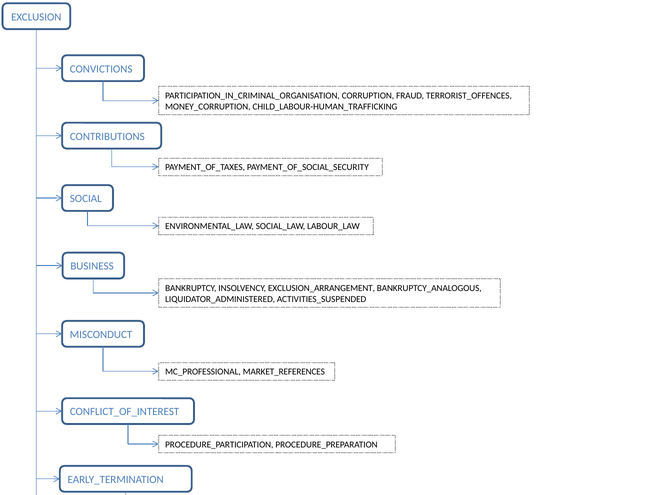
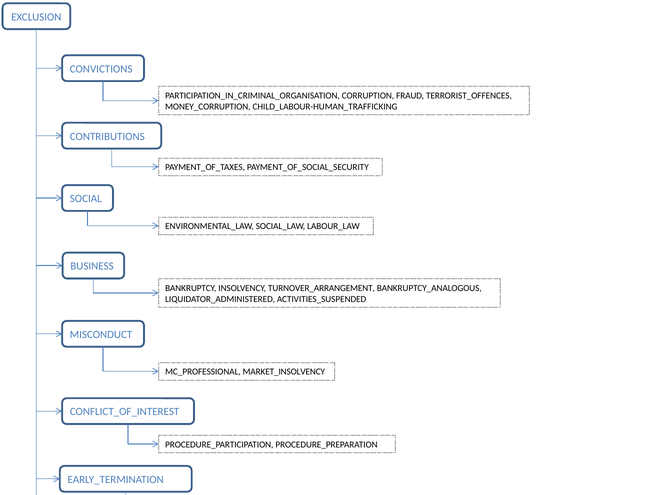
EXCLUSION_ARRANGEMENT: EXCLUSION_ARRANGEMENT -> TURNOVER_ARRANGEMENT
MARKET_REFERENCES: MARKET_REFERENCES -> MARKET_INSOLVENCY
